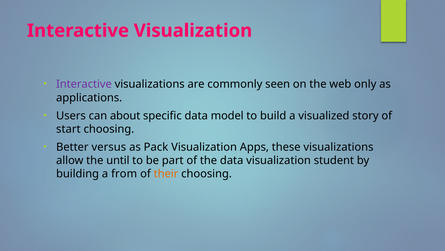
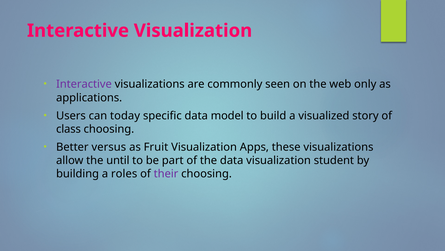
about: about -> today
start: start -> class
Pack: Pack -> Fruit
from: from -> roles
their colour: orange -> purple
